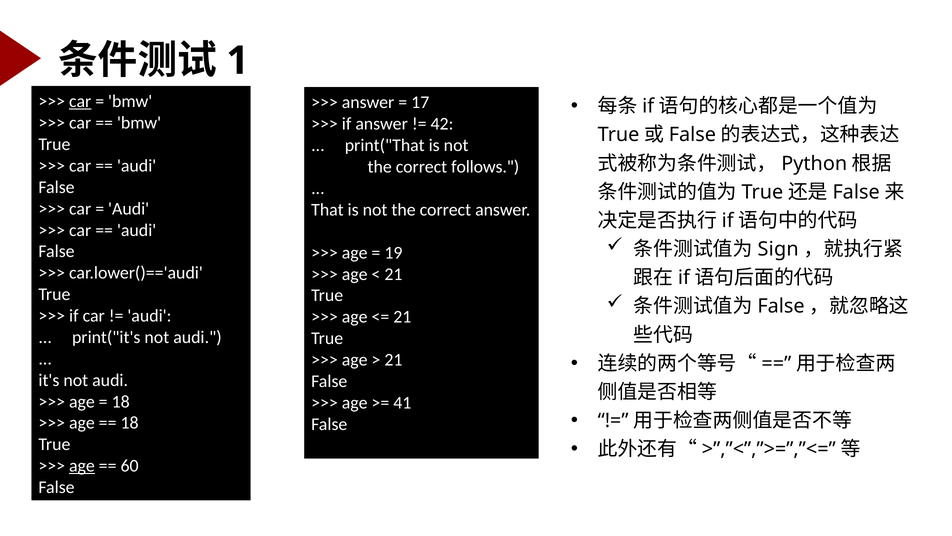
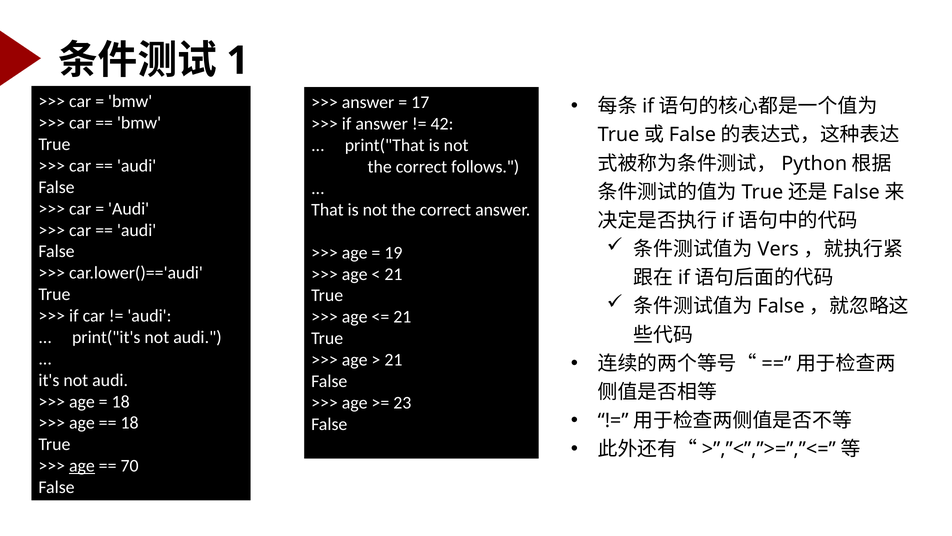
car at (80, 101) underline: present -> none
Sign: Sign -> Vers
41: 41 -> 23
60: 60 -> 70
